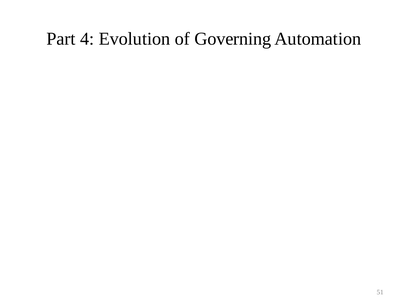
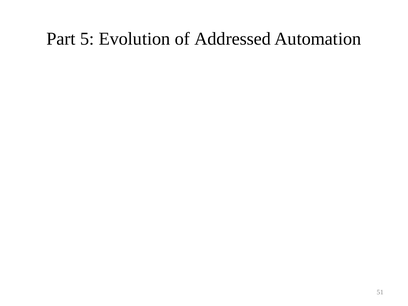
4: 4 -> 5
Governing: Governing -> Addressed
